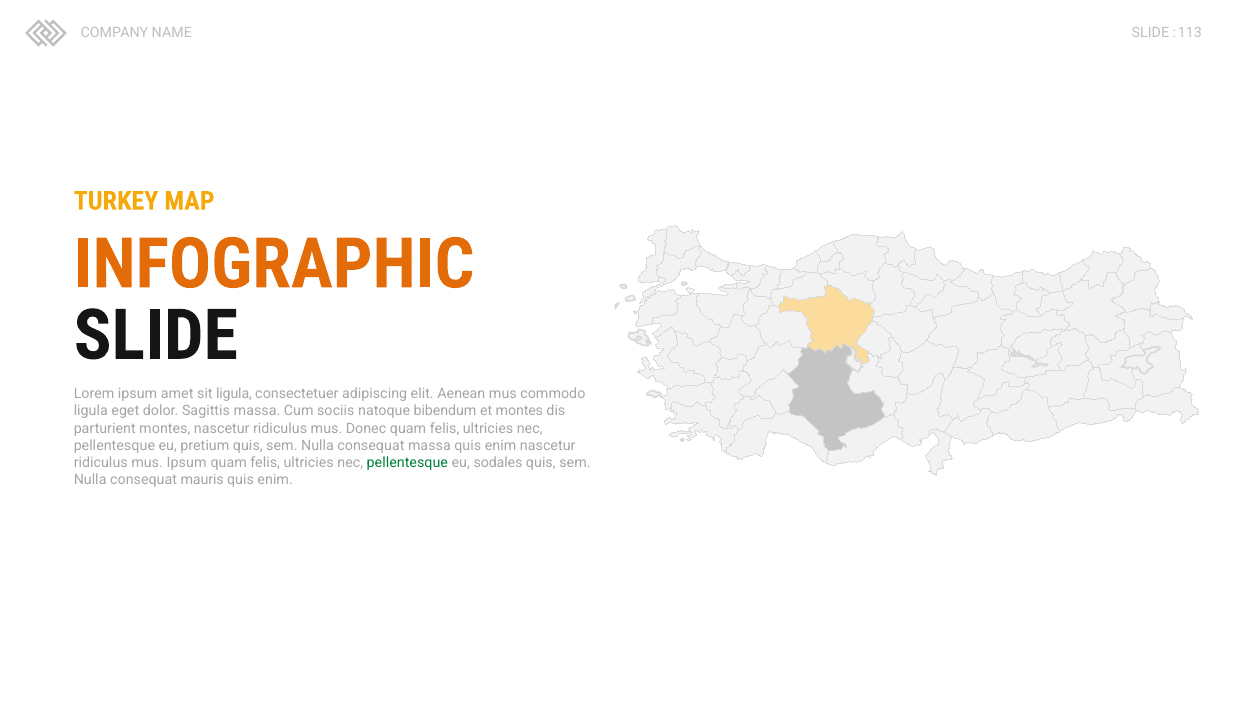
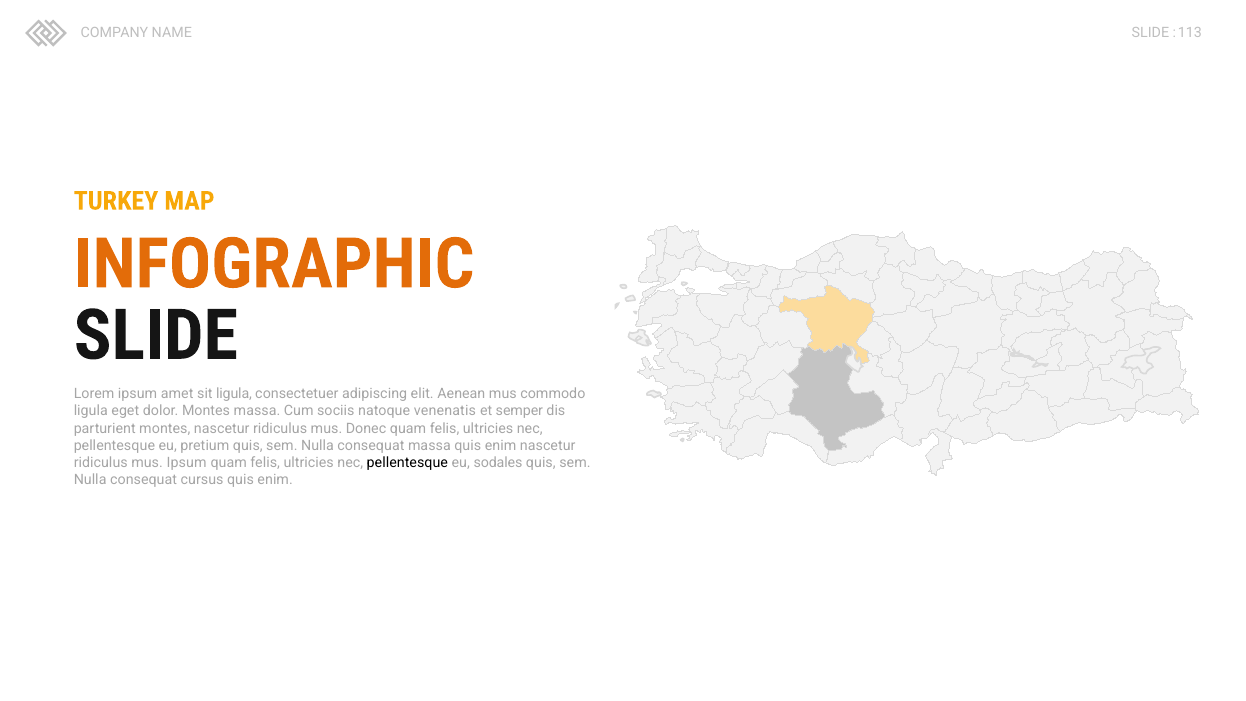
dolor Sagittis: Sagittis -> Montes
bibendum: bibendum -> venenatis
et montes: montes -> semper
pellentesque at (407, 463) colour: green -> black
mauris: mauris -> cursus
